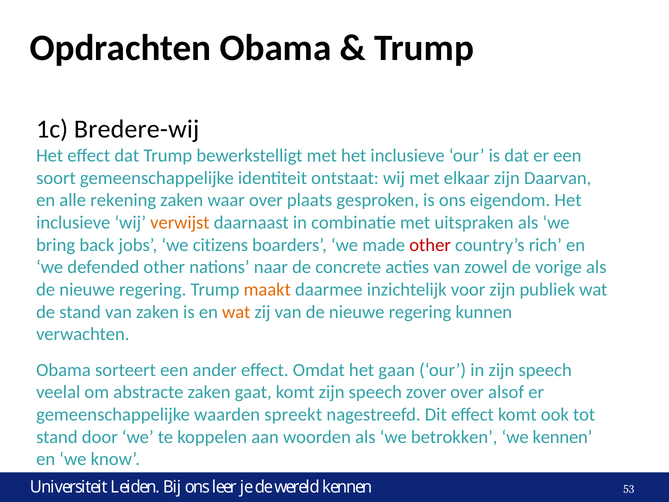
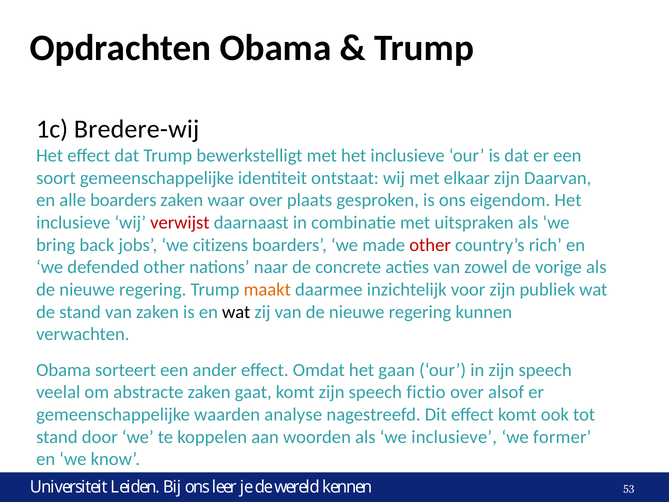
alle rekening: rekening -> boarders
verwijst colour: orange -> red
wat at (236, 312) colour: orange -> black
zover: zover -> fictio
spreekt: spreekt -> analyse
we betrokken: betrokken -> inclusieve
kennen: kennen -> former
